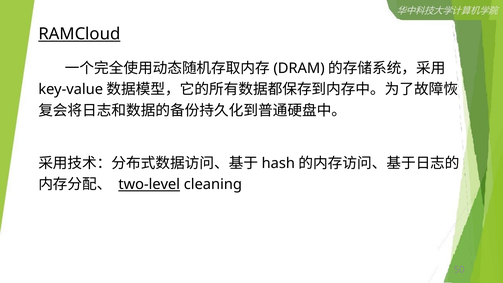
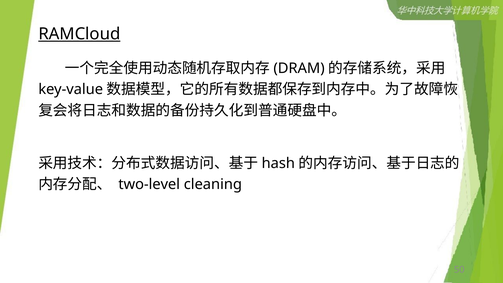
two-level underline: present -> none
